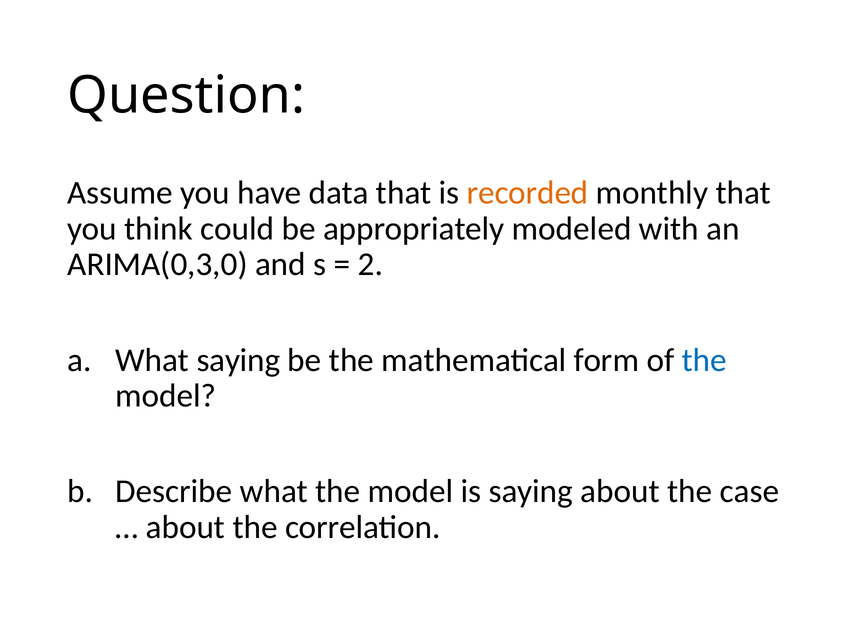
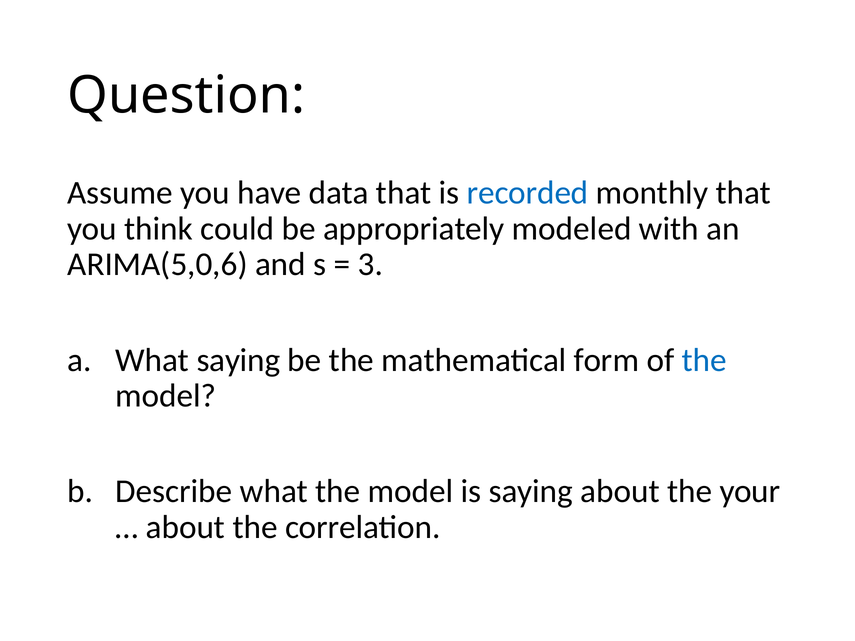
recorded colour: orange -> blue
ARIMA(0,3,0: ARIMA(0,3,0 -> ARIMA(5,0,6
2: 2 -> 3
case: case -> your
